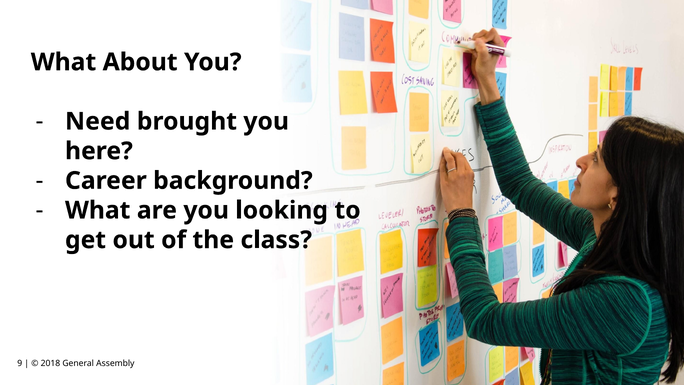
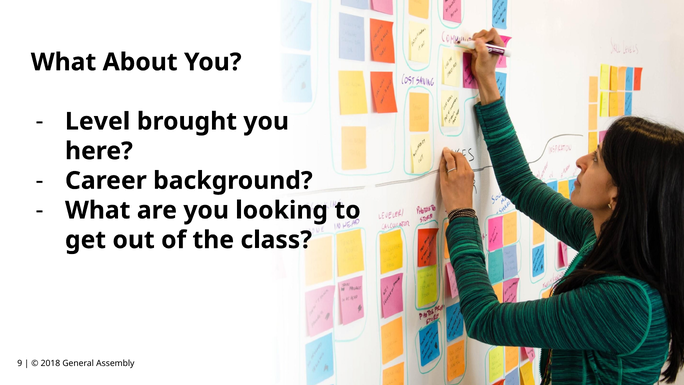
Need: Need -> Level
